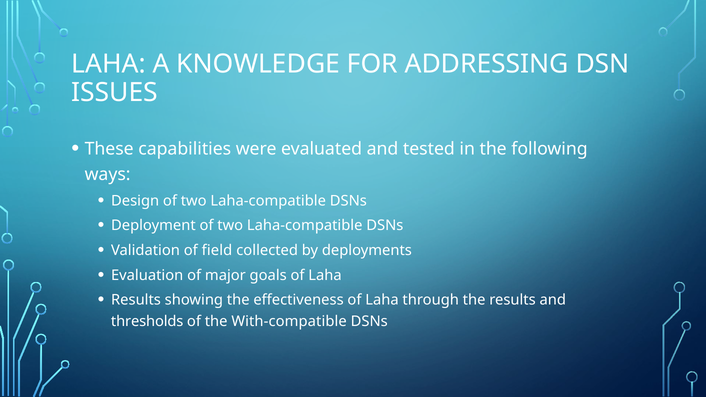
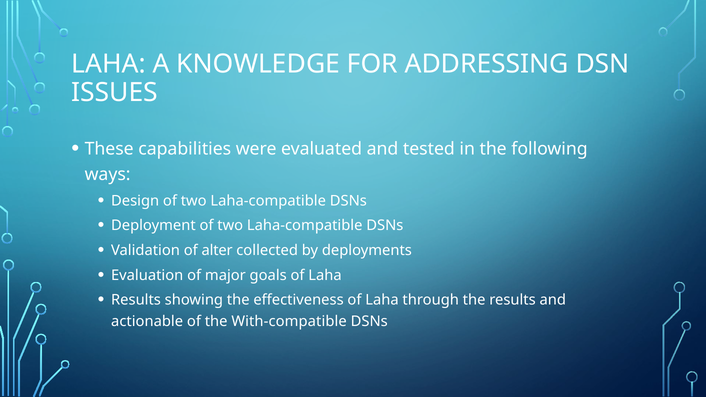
field: field -> alter
thresholds: thresholds -> actionable
